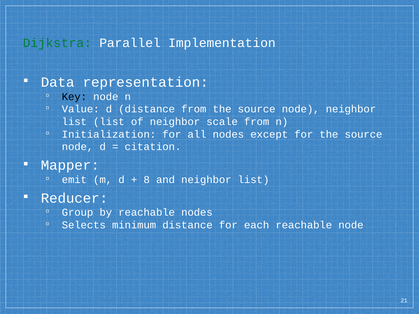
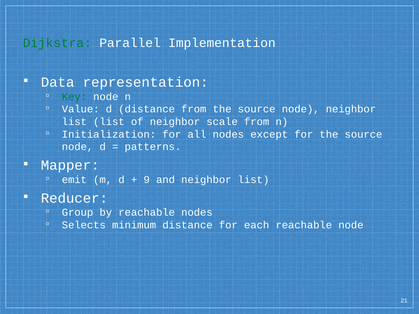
Key colour: black -> green
citation: citation -> patterns
8: 8 -> 9
